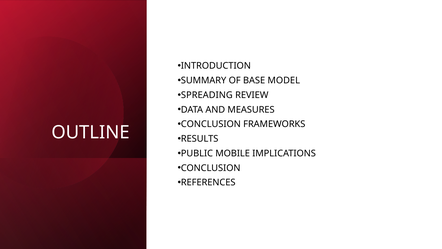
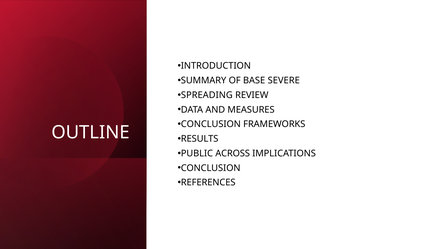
MODEL: MODEL -> SEVERE
MOBILE: MOBILE -> ACROSS
